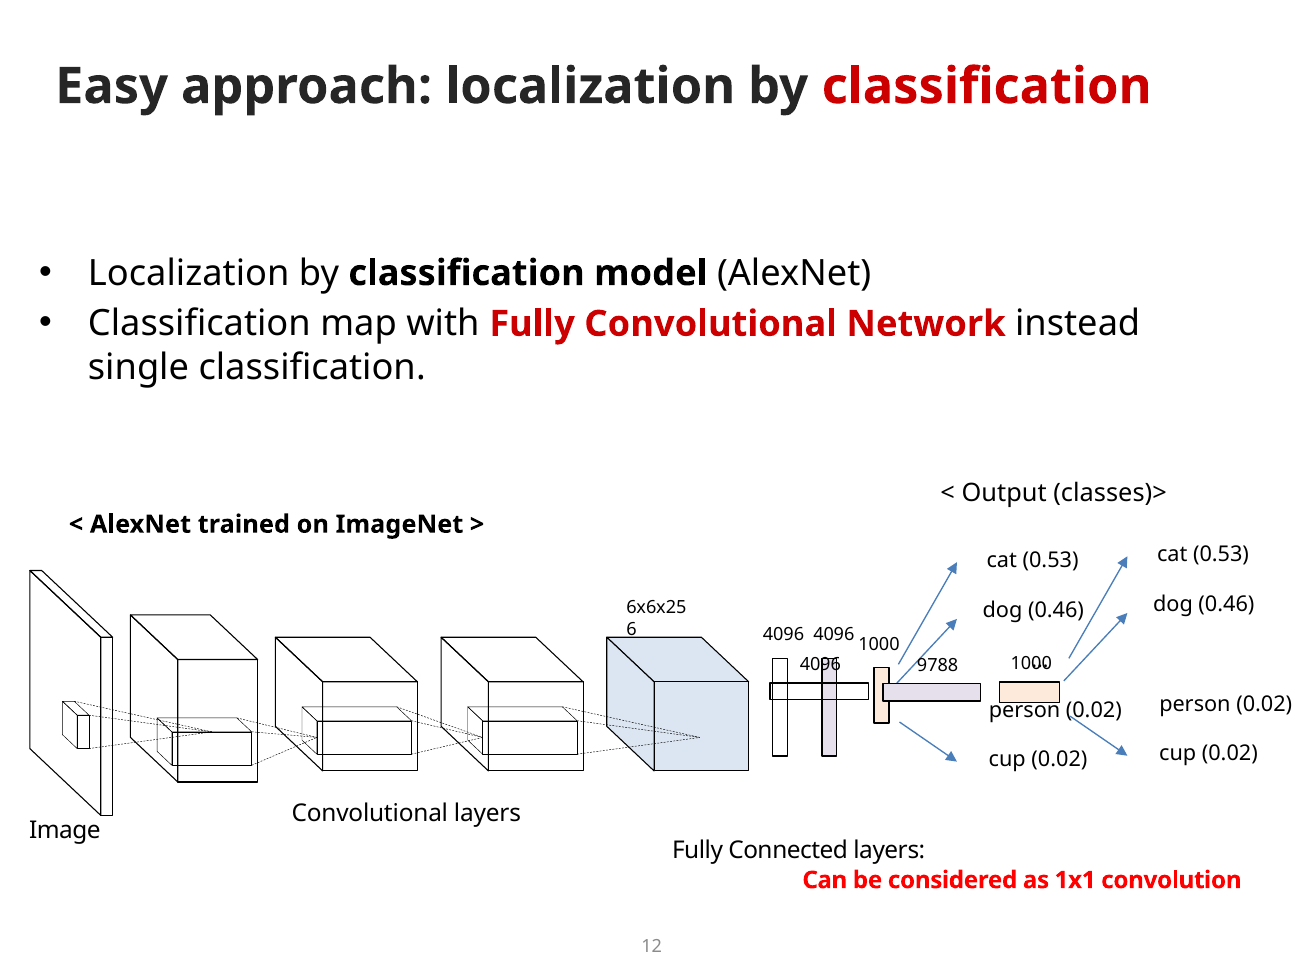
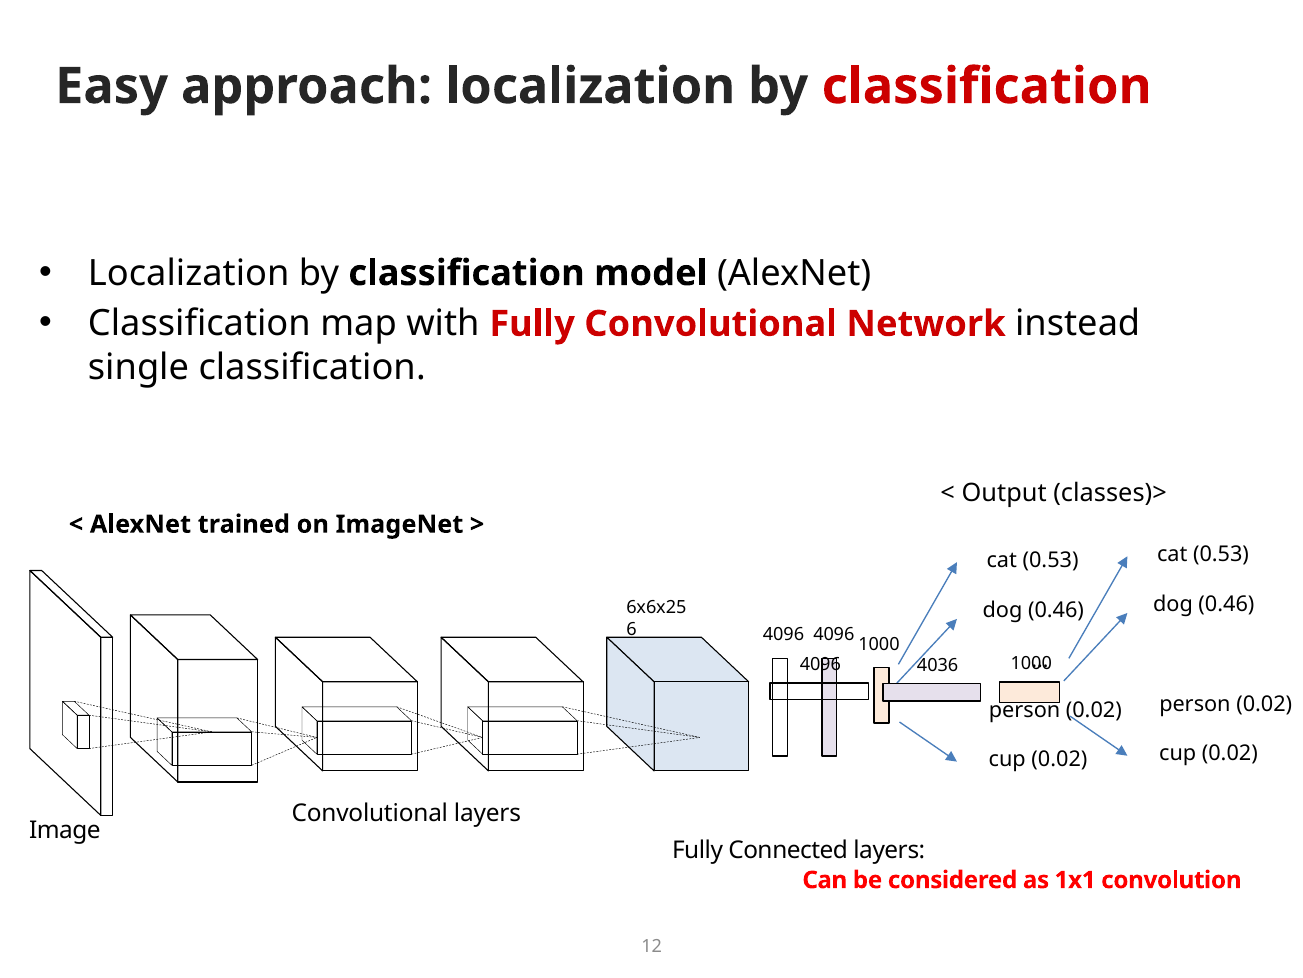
9788: 9788 -> 4036
